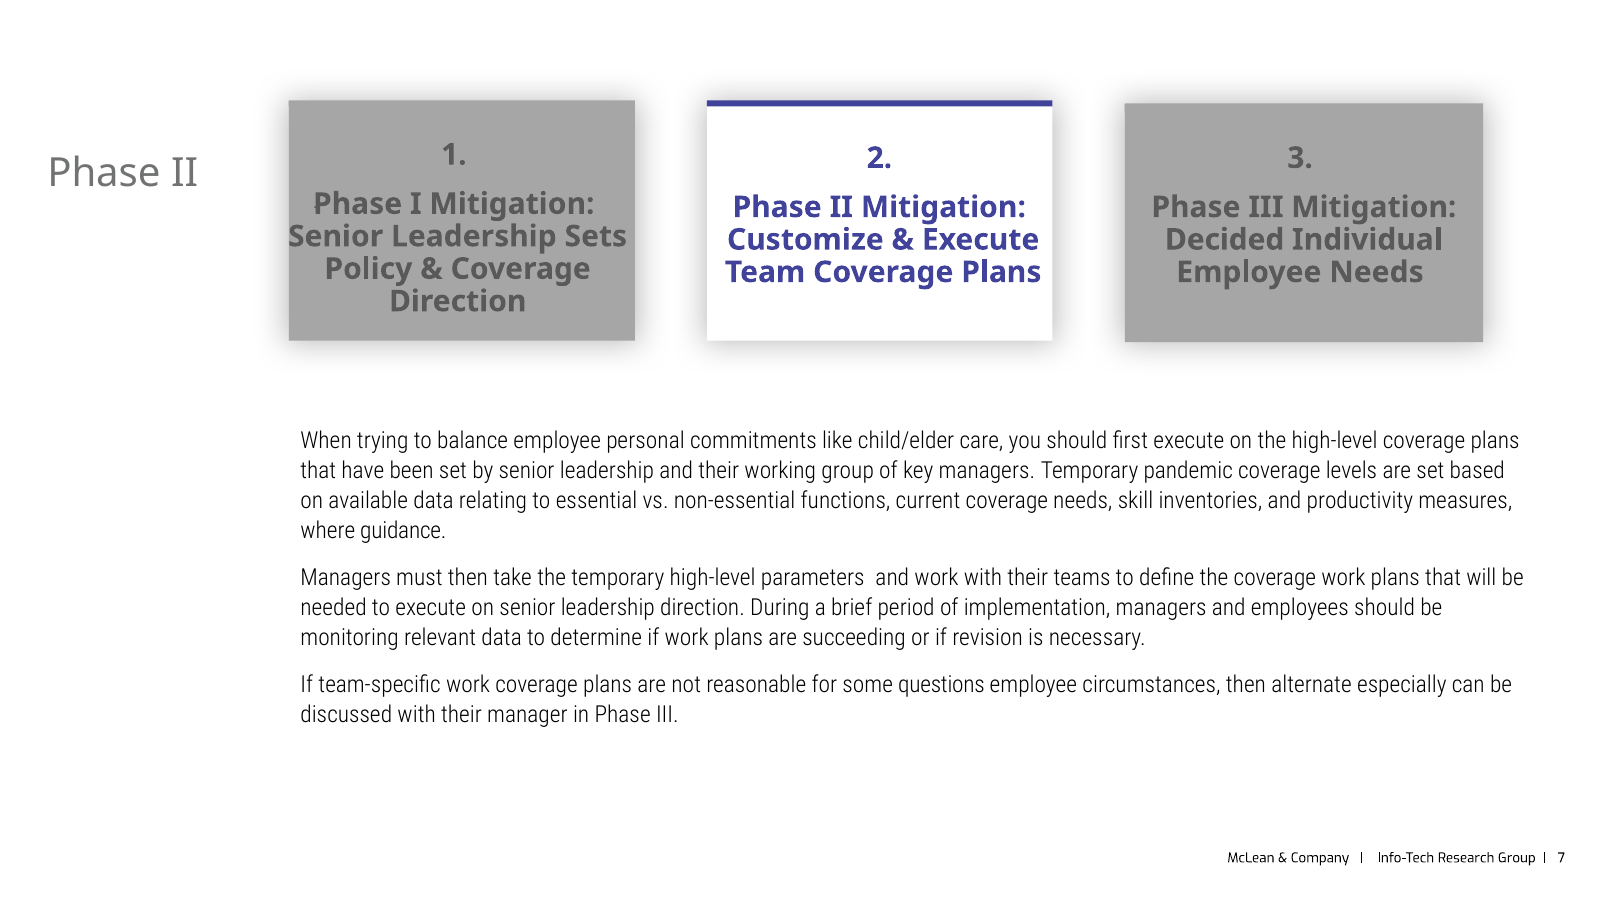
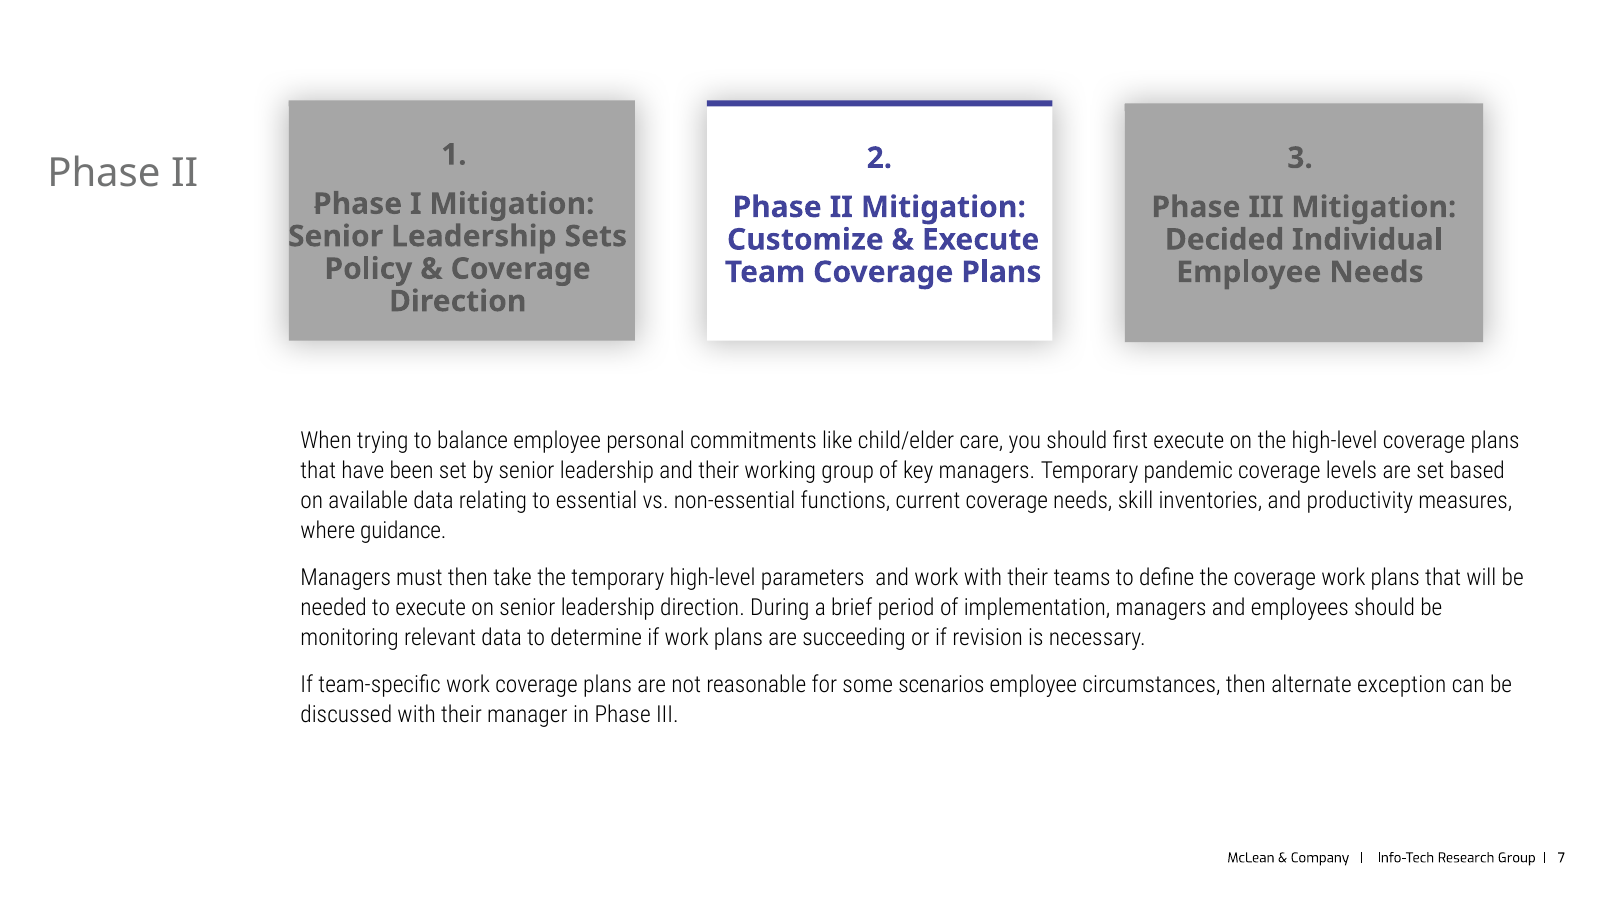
questions: questions -> scenarios
especially: especially -> exception
